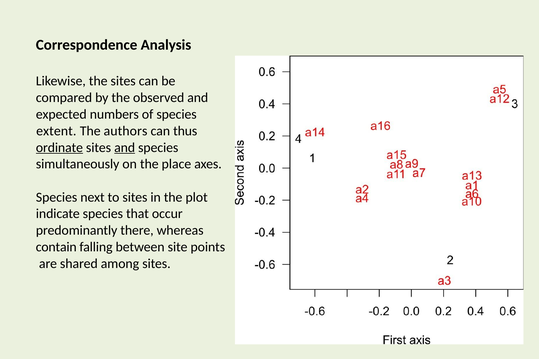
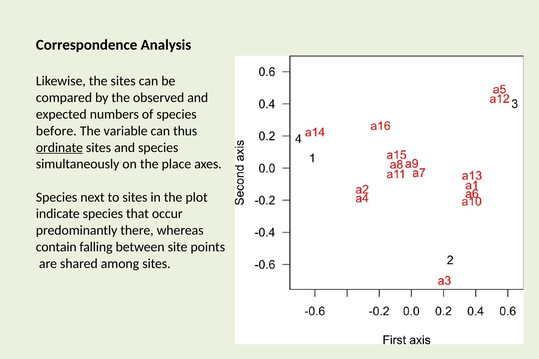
extent: extent -> before
authors: authors -> variable
and at (125, 148) underline: present -> none
